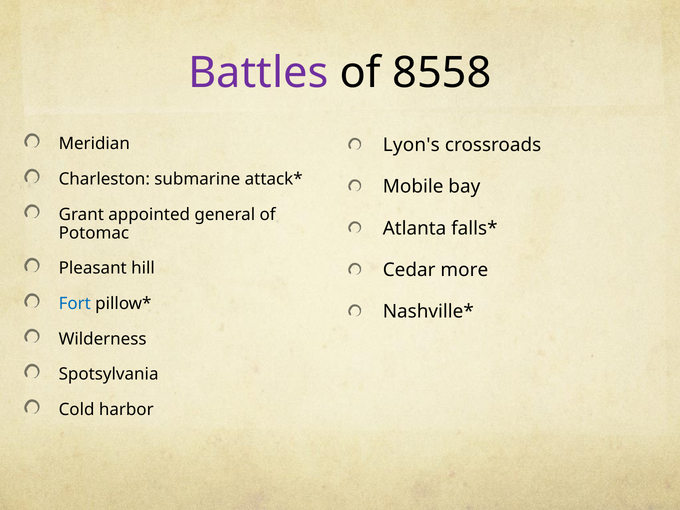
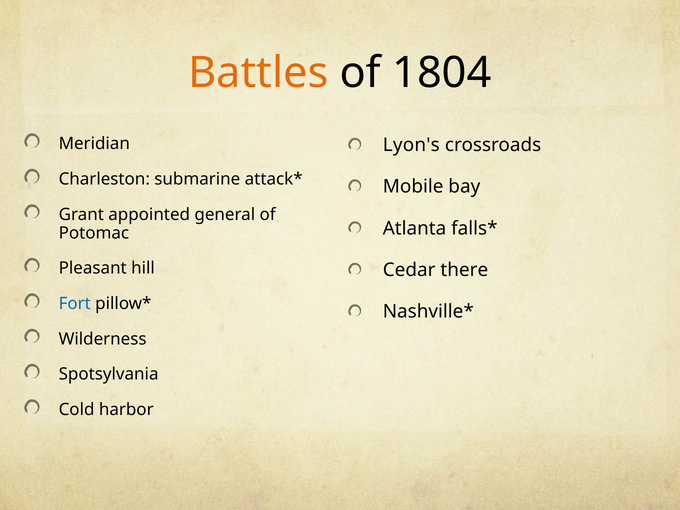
Battles colour: purple -> orange
8558: 8558 -> 1804
more: more -> there
